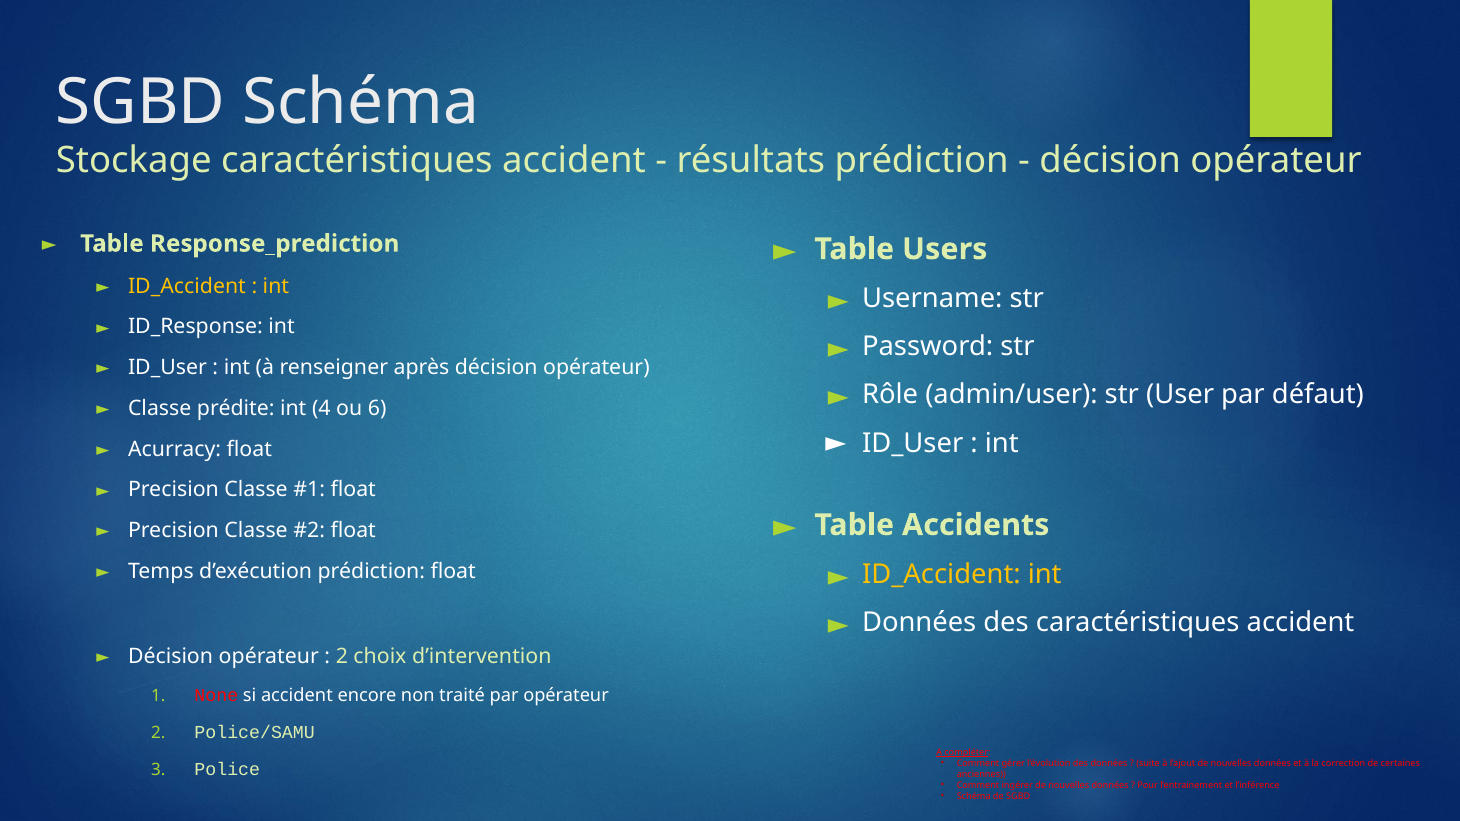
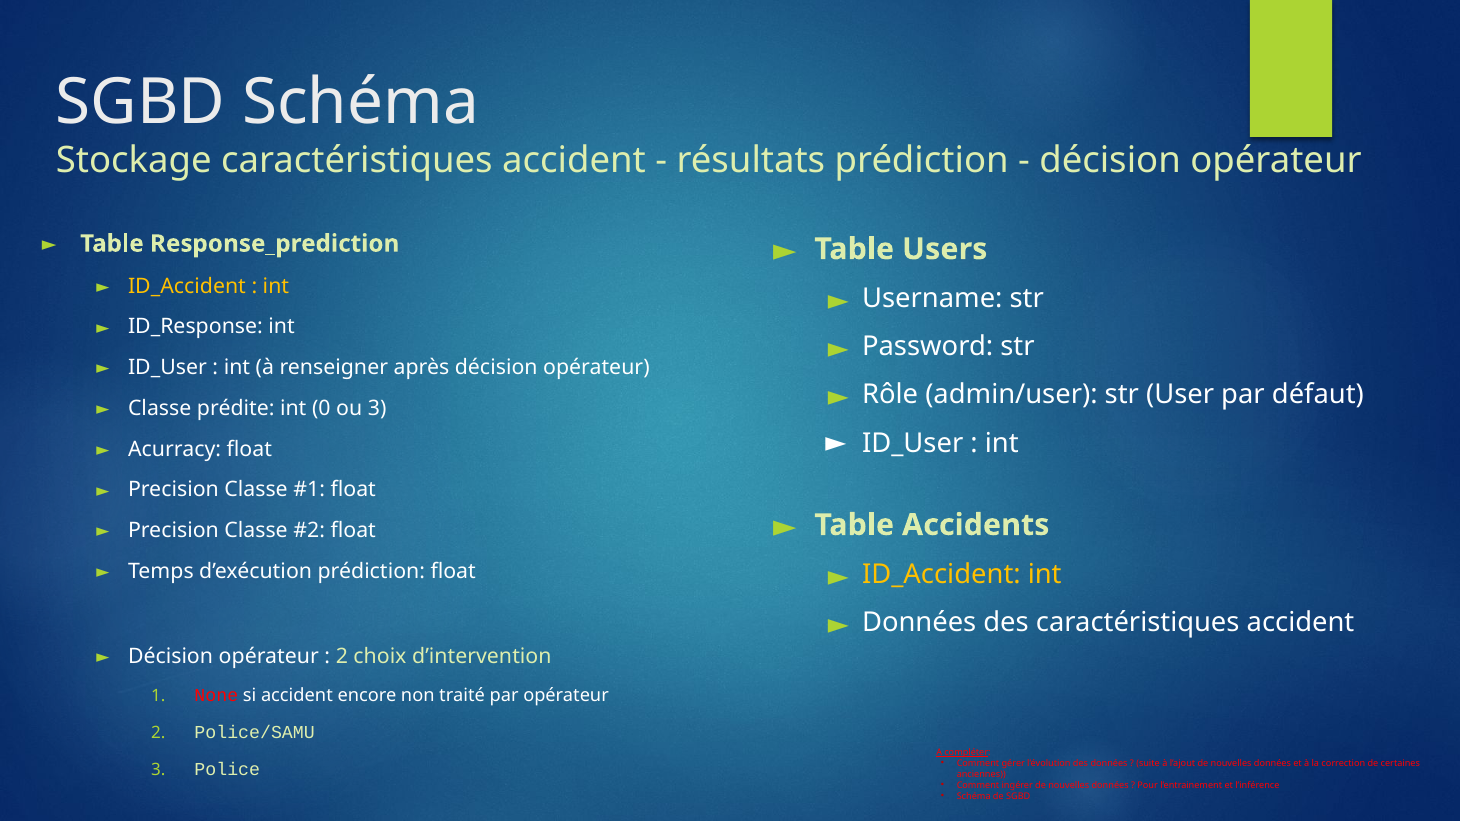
4: 4 -> 0
ou 6: 6 -> 3
